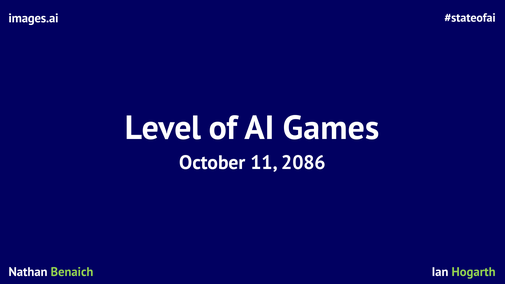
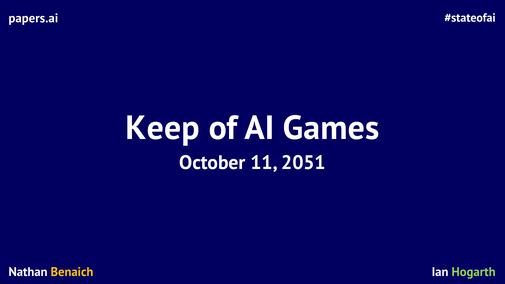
images.ai: images.ai -> papers.ai
Level: Level -> Keep
2086: 2086 -> 2051
Benaich colour: light green -> yellow
